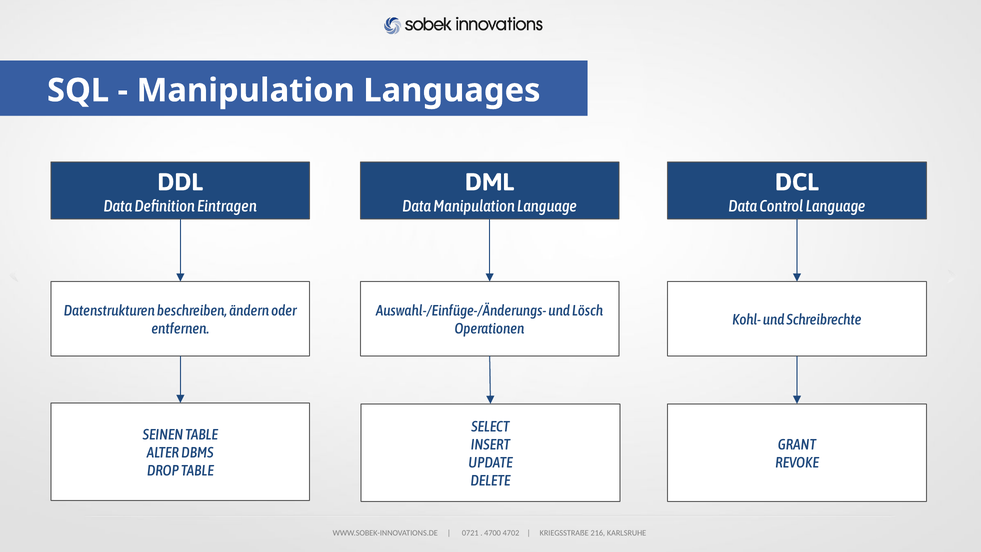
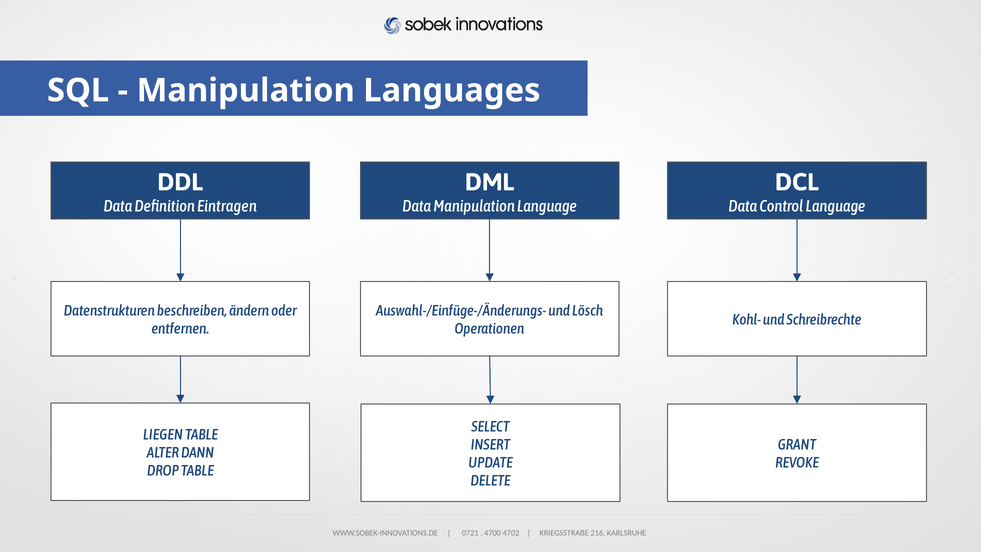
SEINEN: SEINEN -> LIEGEN
DBMS: DBMS -> DANN
